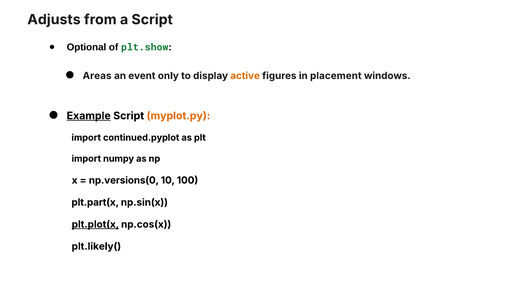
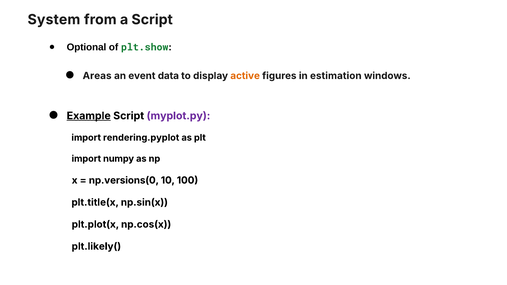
Adjusts: Adjusts -> System
only: only -> data
placement: placement -> estimation
myplot.py colour: orange -> purple
continued.pyplot: continued.pyplot -> rendering.pyplot
plt.part(x: plt.part(x -> plt.title(x
plt.plot(x underline: present -> none
